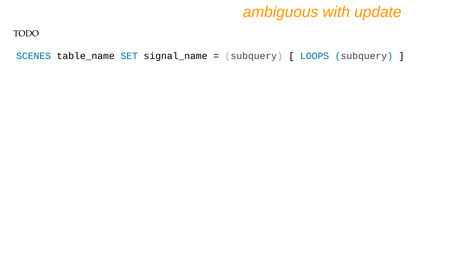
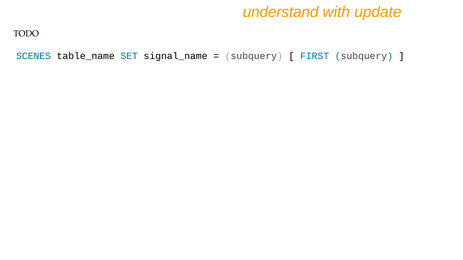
ambiguous: ambiguous -> understand
LOOPS: LOOPS -> FIRST
